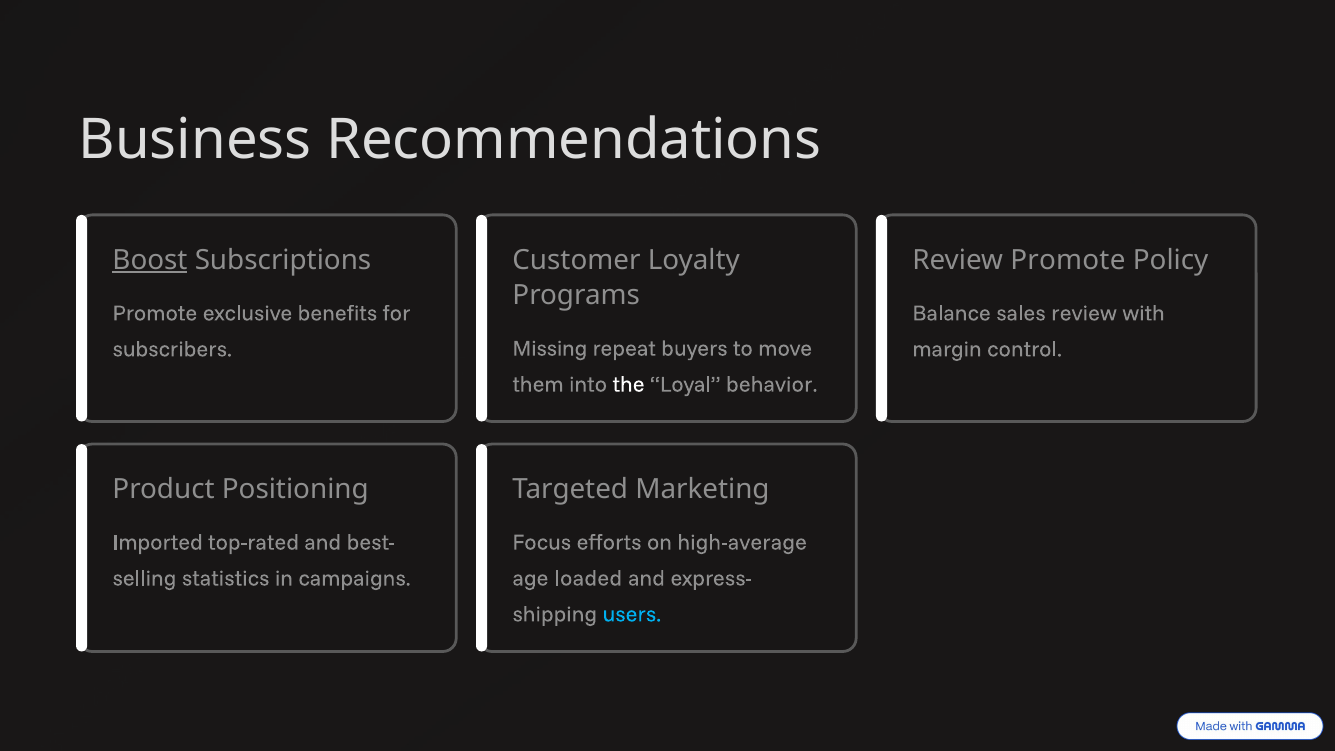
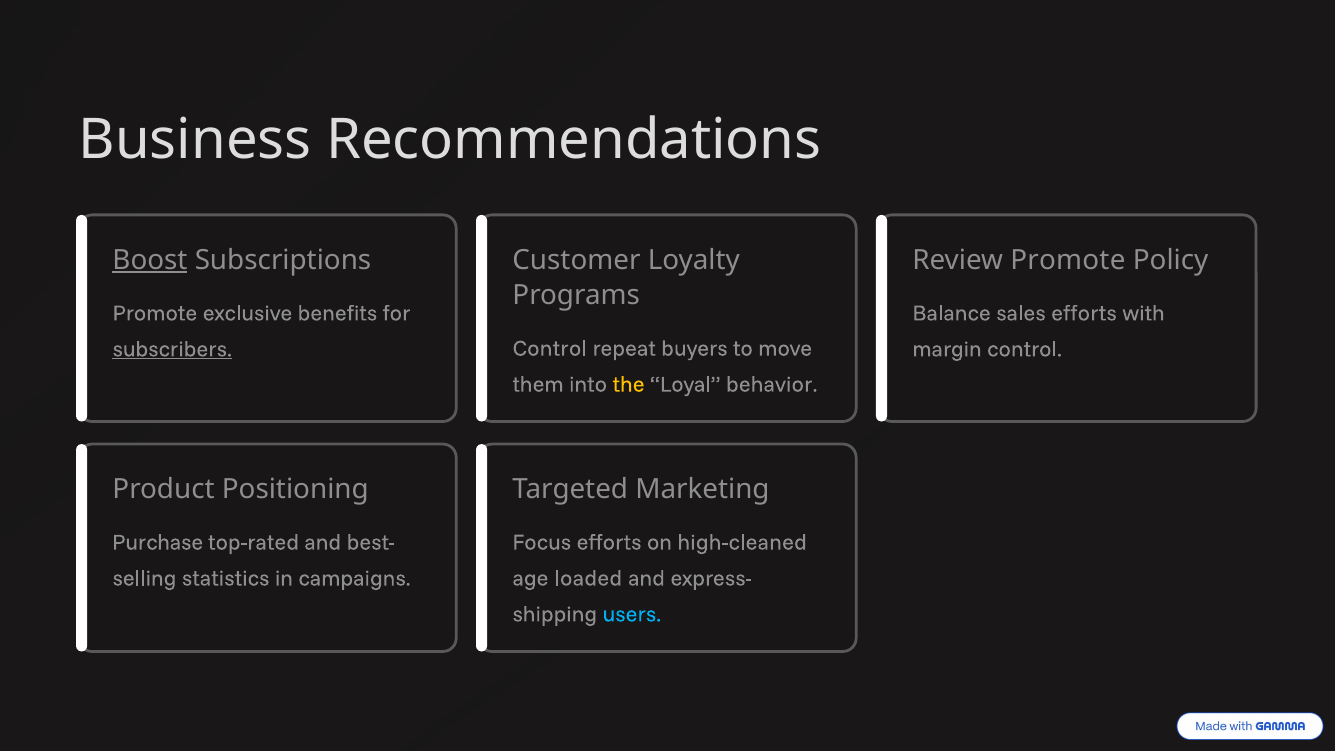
sales review: review -> efforts
Missing at (550, 348): Missing -> Control
subscribers underline: none -> present
the colour: white -> yellow
high-average: high-average -> high-cleaned
Imported: Imported -> Purchase
